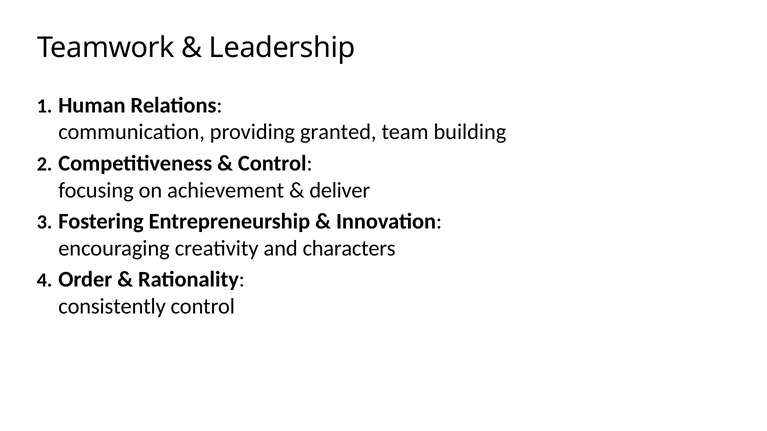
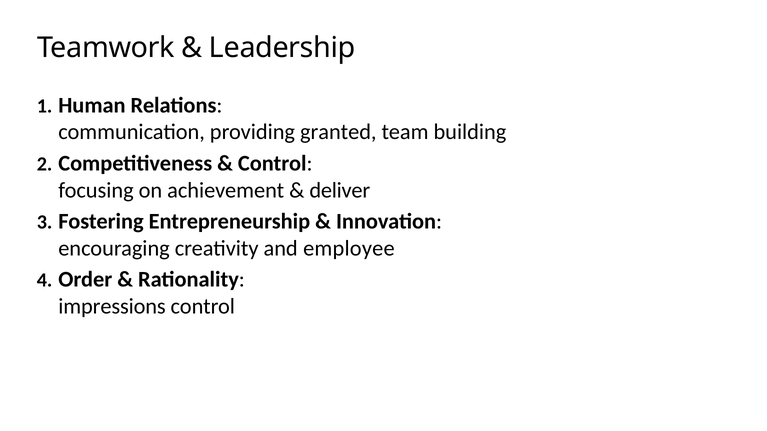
characters: characters -> employee
consistently: consistently -> impressions
